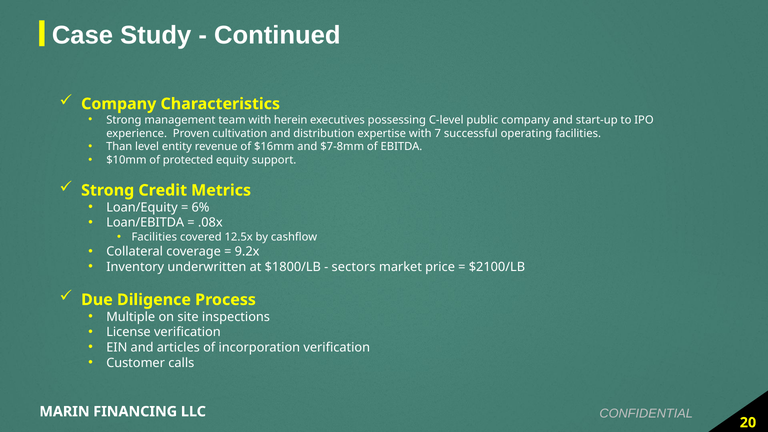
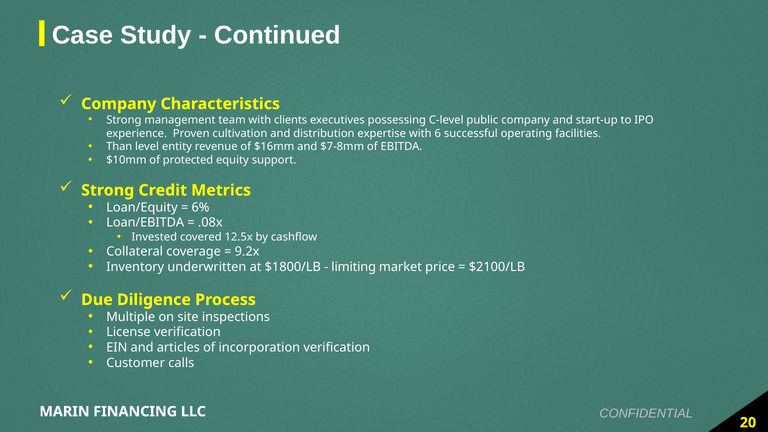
herein: herein -> clients
7: 7 -> 6
Facilities at (154, 237): Facilities -> Invested
sectors: sectors -> limiting
